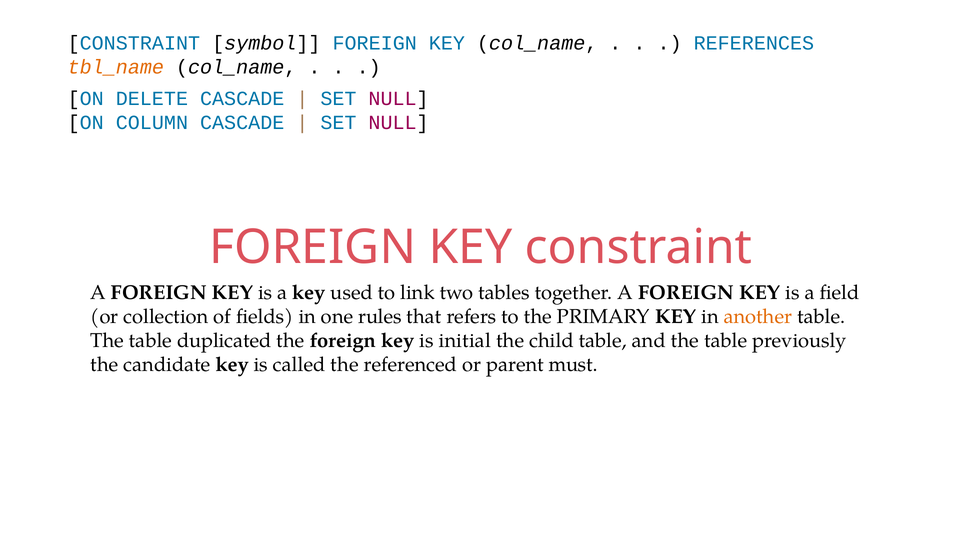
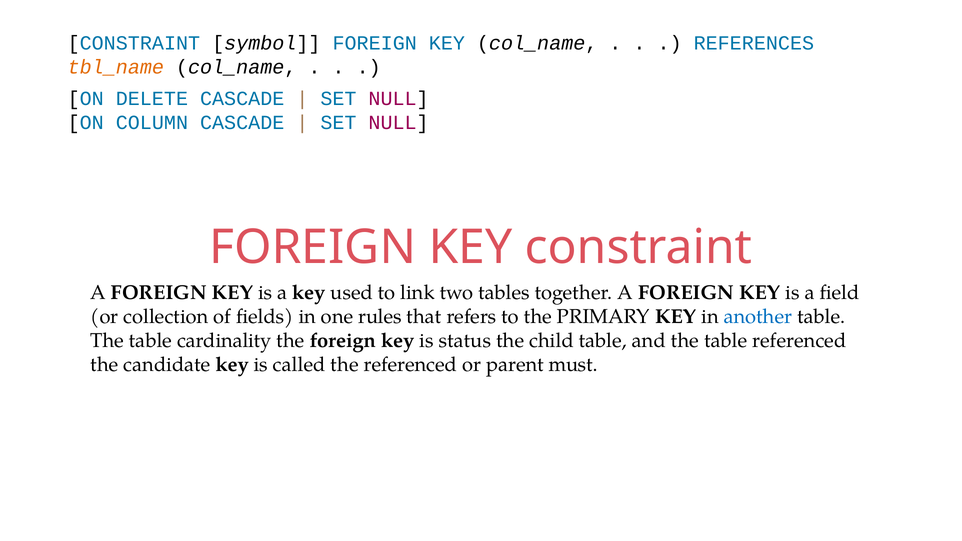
another colour: orange -> blue
duplicated: duplicated -> cardinality
initial: initial -> status
table previously: previously -> referenced
